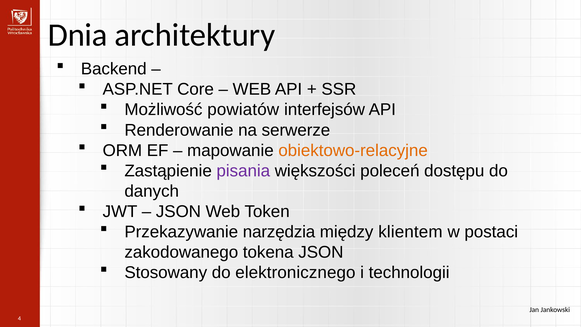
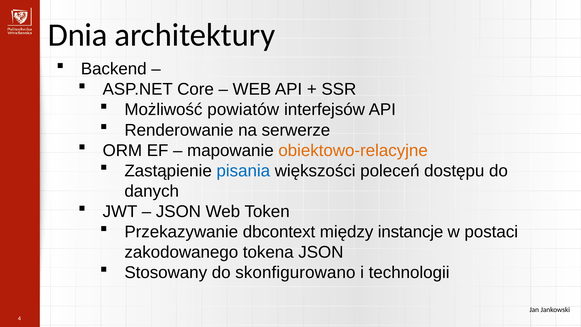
pisania colour: purple -> blue
narzędzia: narzędzia -> dbcontext
klientem: klientem -> instancje
elektronicznego: elektronicznego -> skonfigurowano
